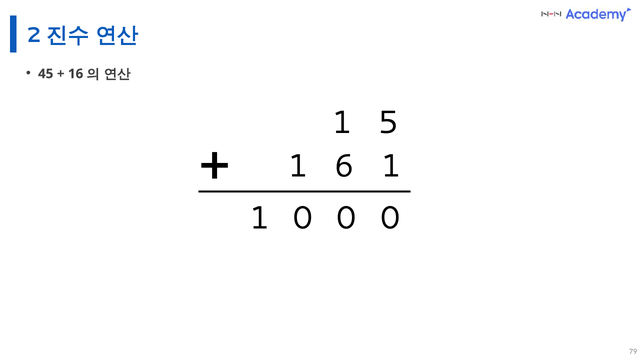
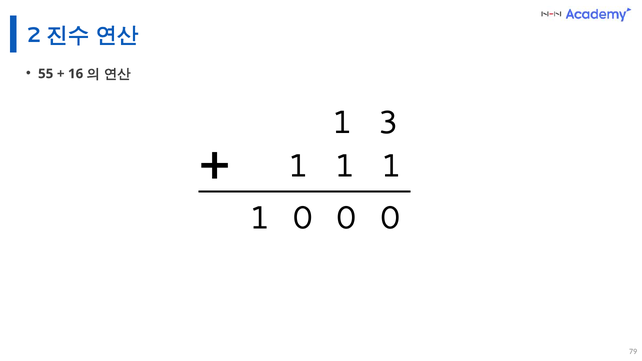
45: 45 -> 55
5: 5 -> 3
6 at (344, 166): 6 -> 1
